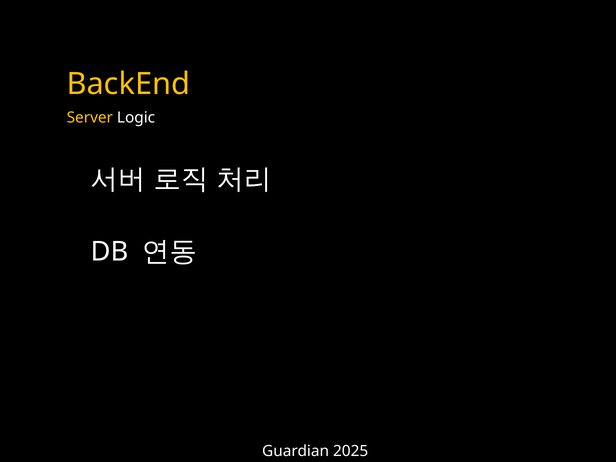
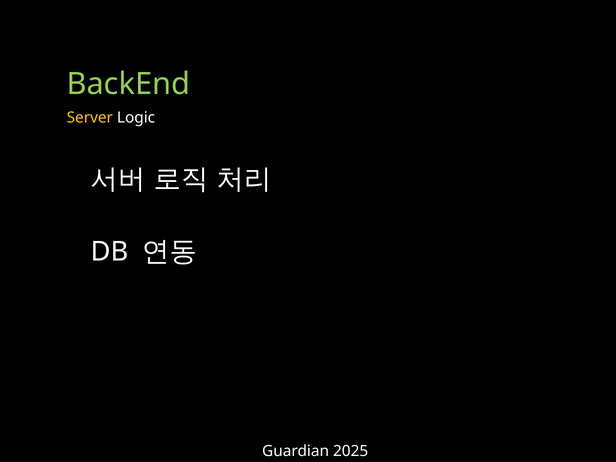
BackEnd colour: yellow -> light green
